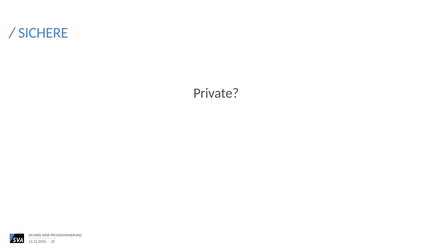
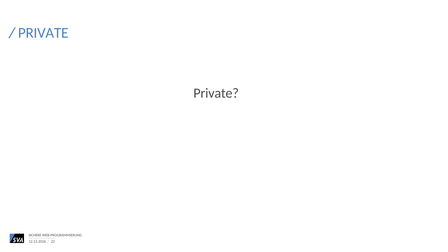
SICHERE at (43, 33): SICHERE -> PRIVATE
